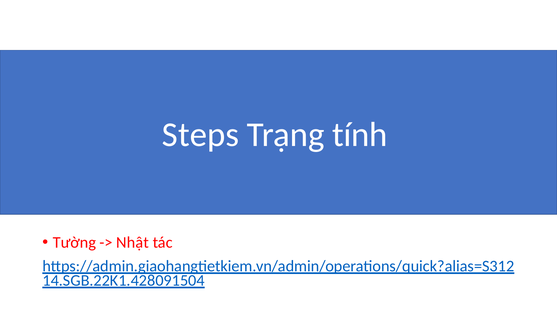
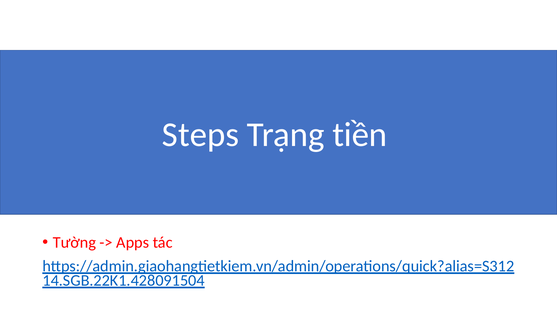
tính: tính -> tiền
Nhật: Nhật -> Apps
